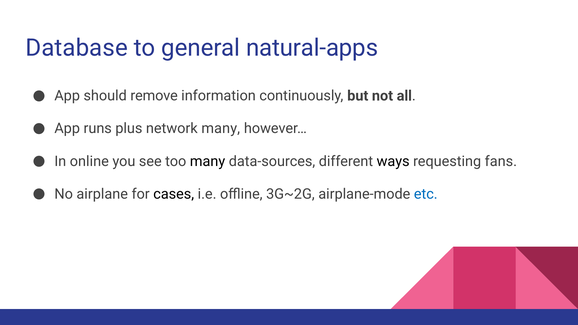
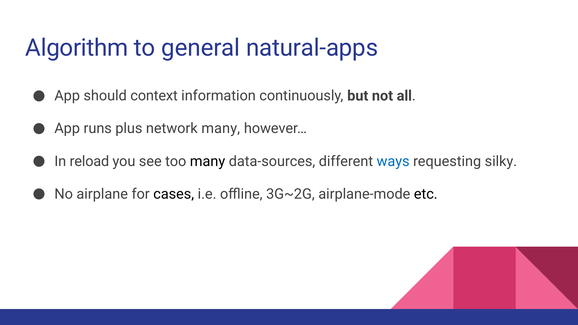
Database: Database -> Algorithm
remove: remove -> context
online: online -> reload
ways colour: black -> blue
fans: fans -> silky
etc colour: blue -> black
